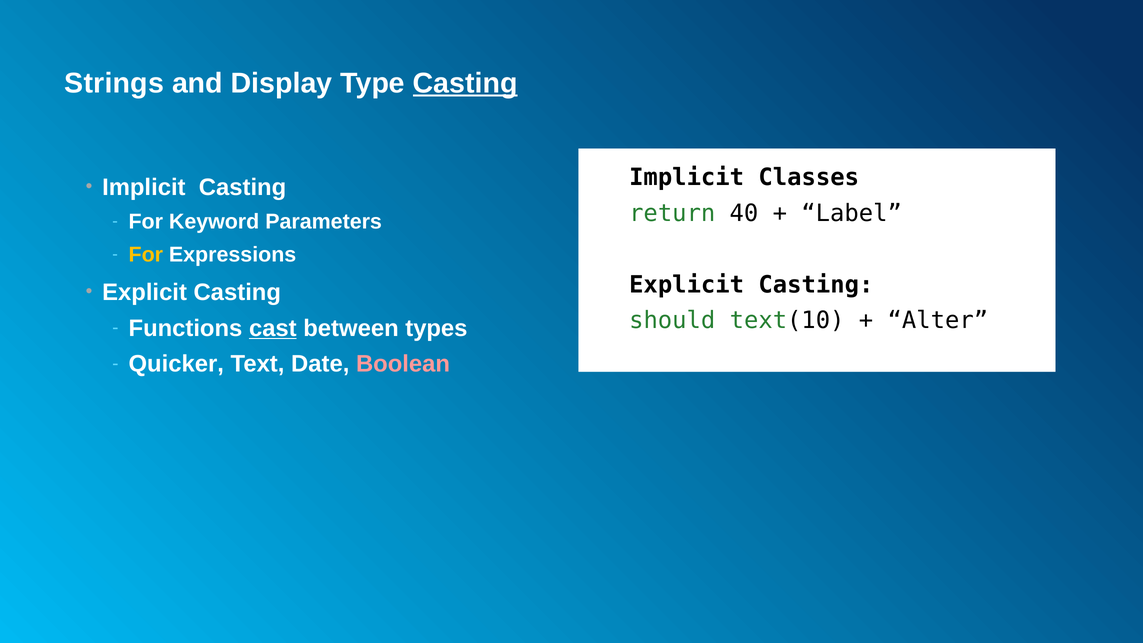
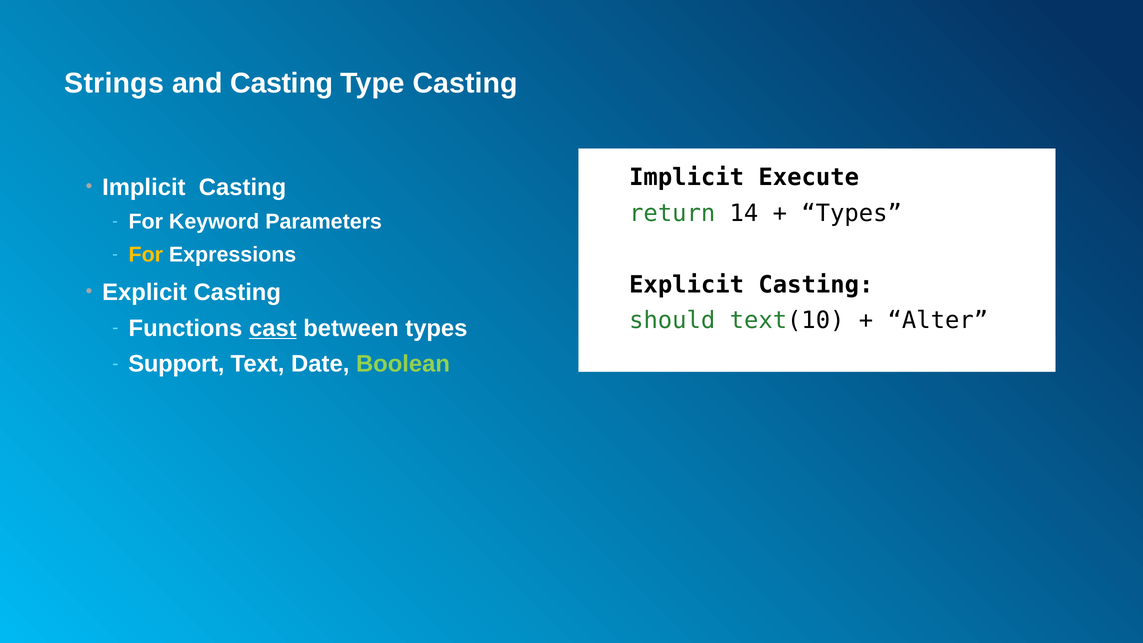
and Display: Display -> Casting
Casting at (465, 83) underline: present -> none
Classes: Classes -> Execute
40: 40 -> 14
Label at (852, 213): Label -> Types
Quicker: Quicker -> Support
Boolean colour: pink -> light green
